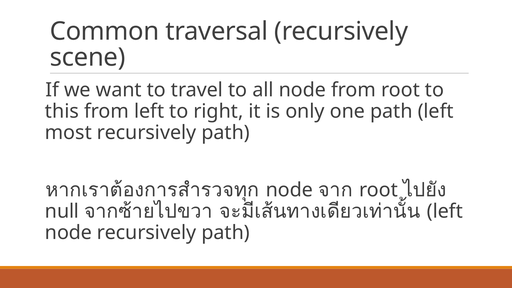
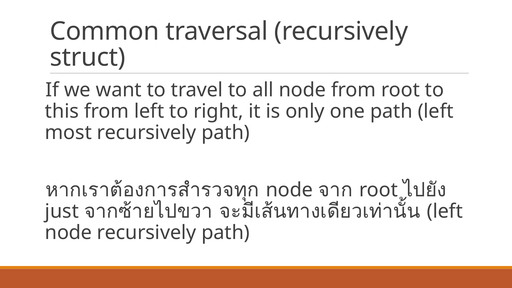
scene: scene -> struct
null: null -> just
